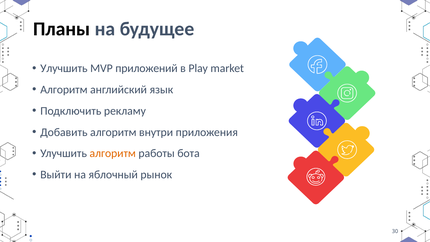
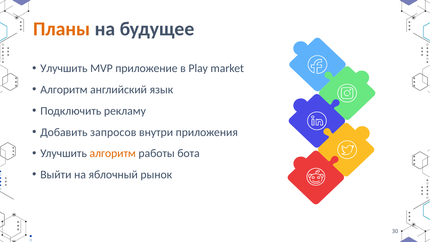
Планы colour: black -> orange
приложений: приложений -> приложение
Добавить алгоритм: алгоритм -> запросов
